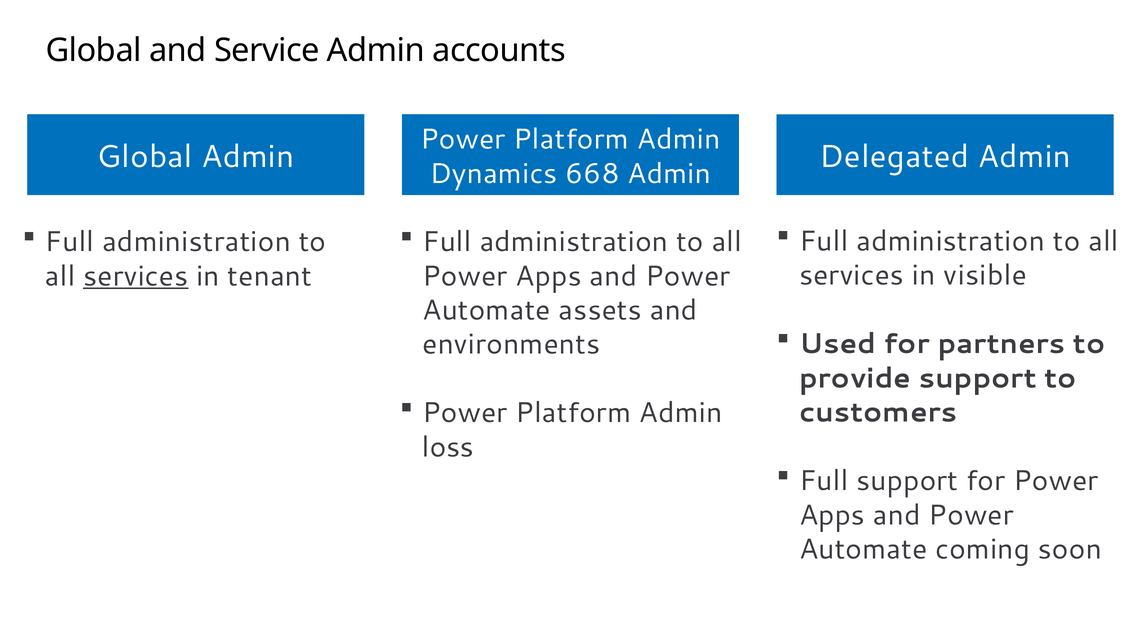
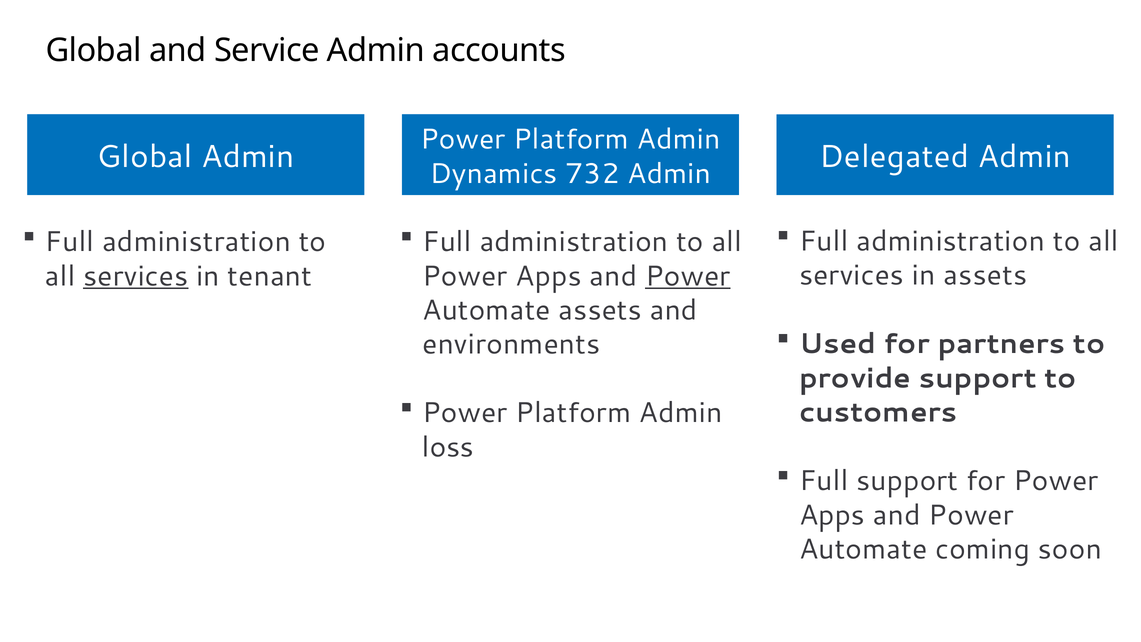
668: 668 -> 732
in visible: visible -> assets
Power at (688, 276) underline: none -> present
